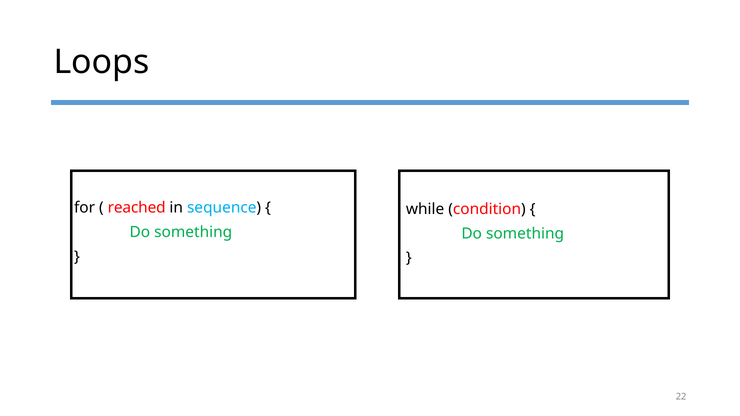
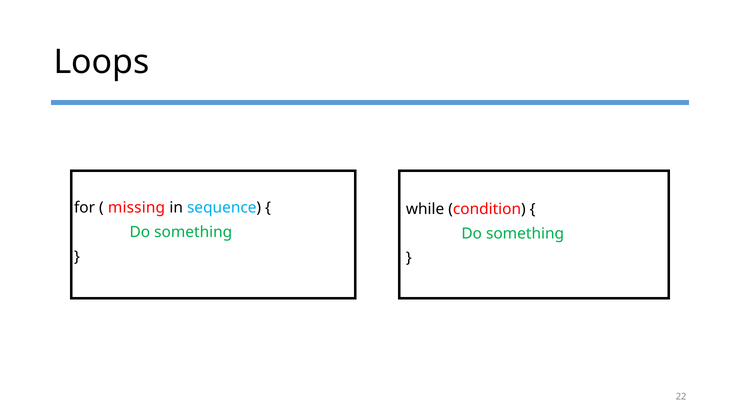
reached: reached -> missing
